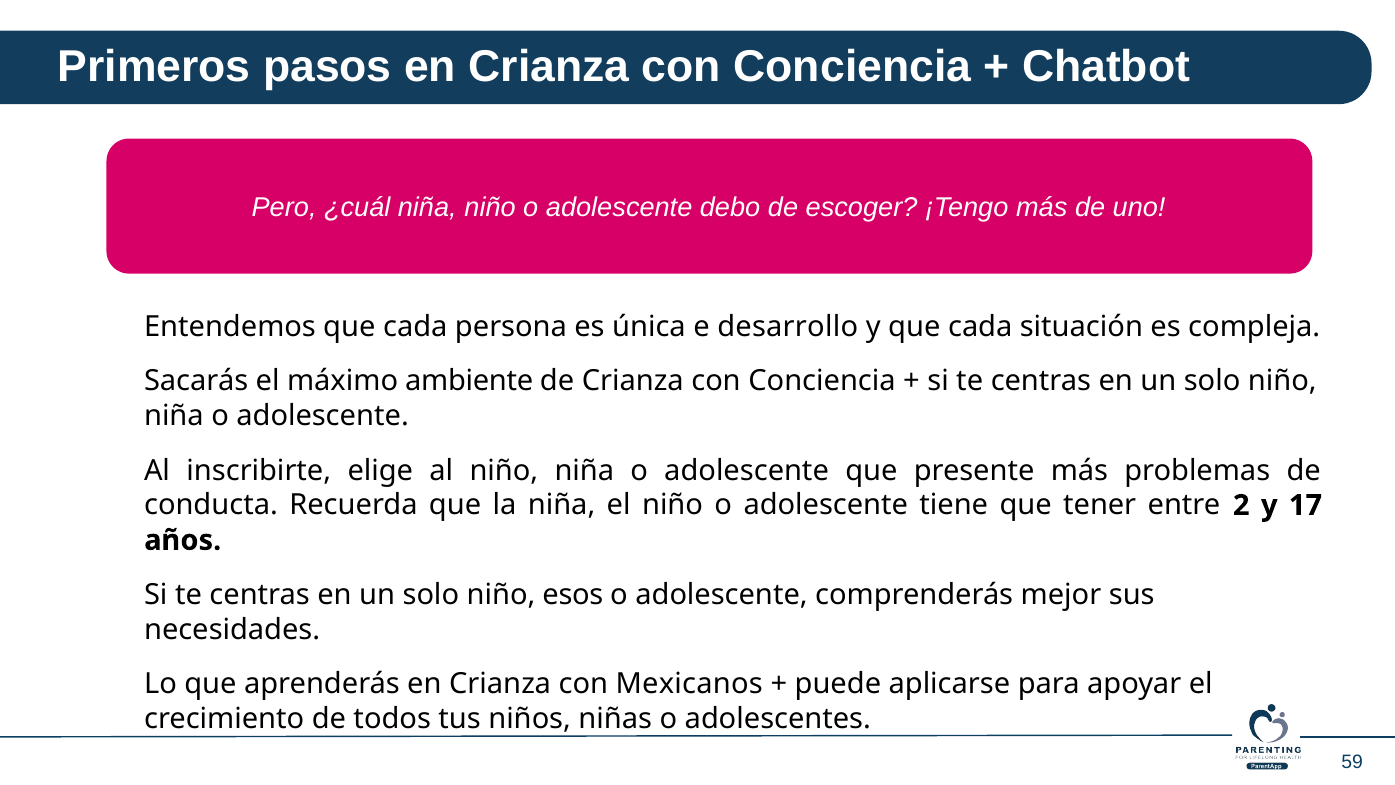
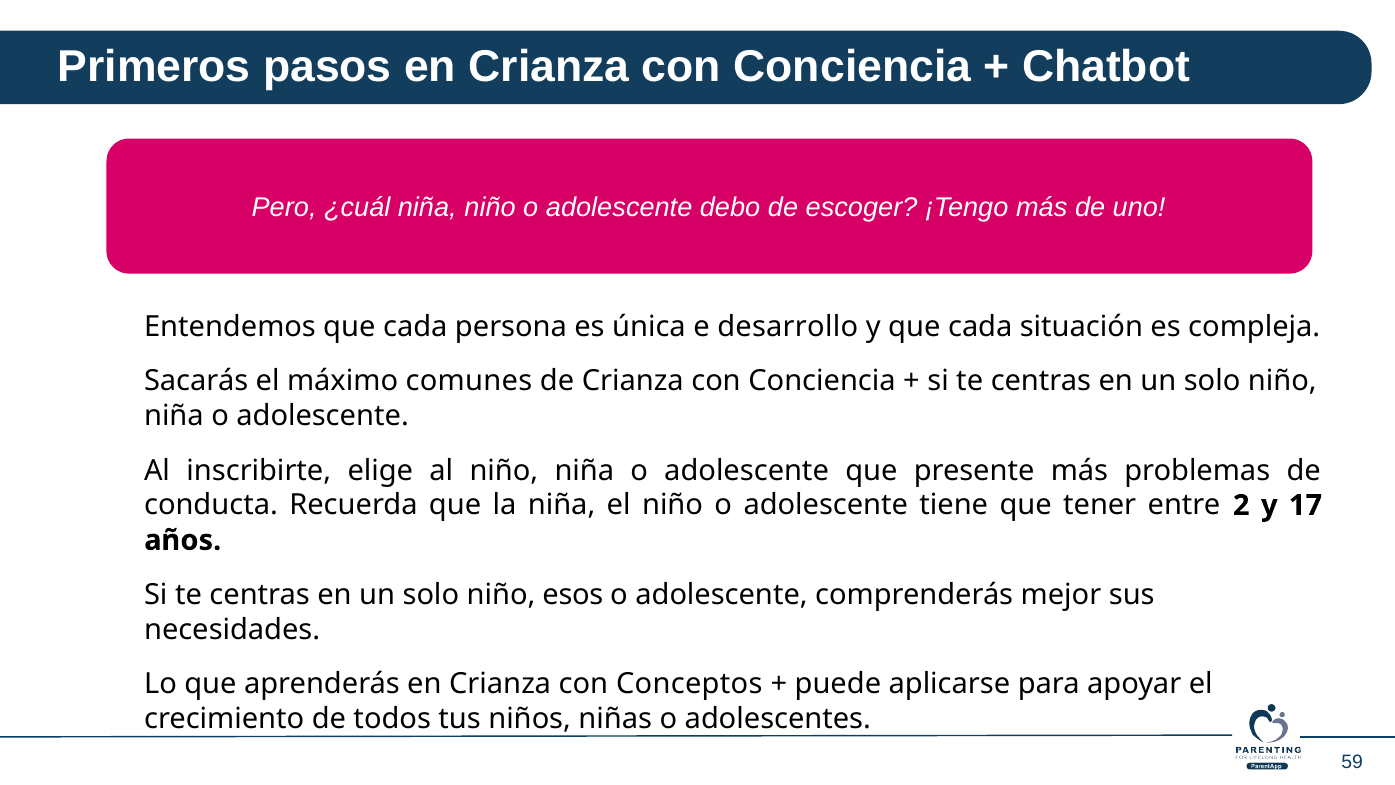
ambiente: ambiente -> comunes
Mexicanos: Mexicanos -> Conceptos
